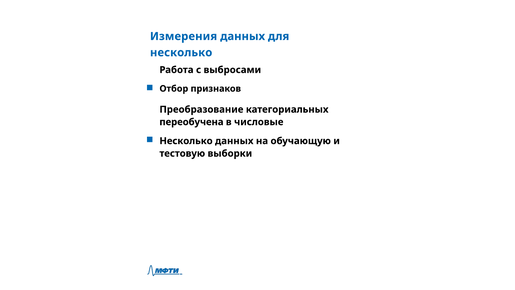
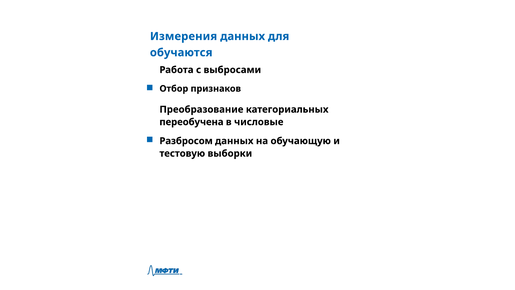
несколько at (181, 53): несколько -> обучаются
Несколько at (186, 141): Несколько -> Разбросом
